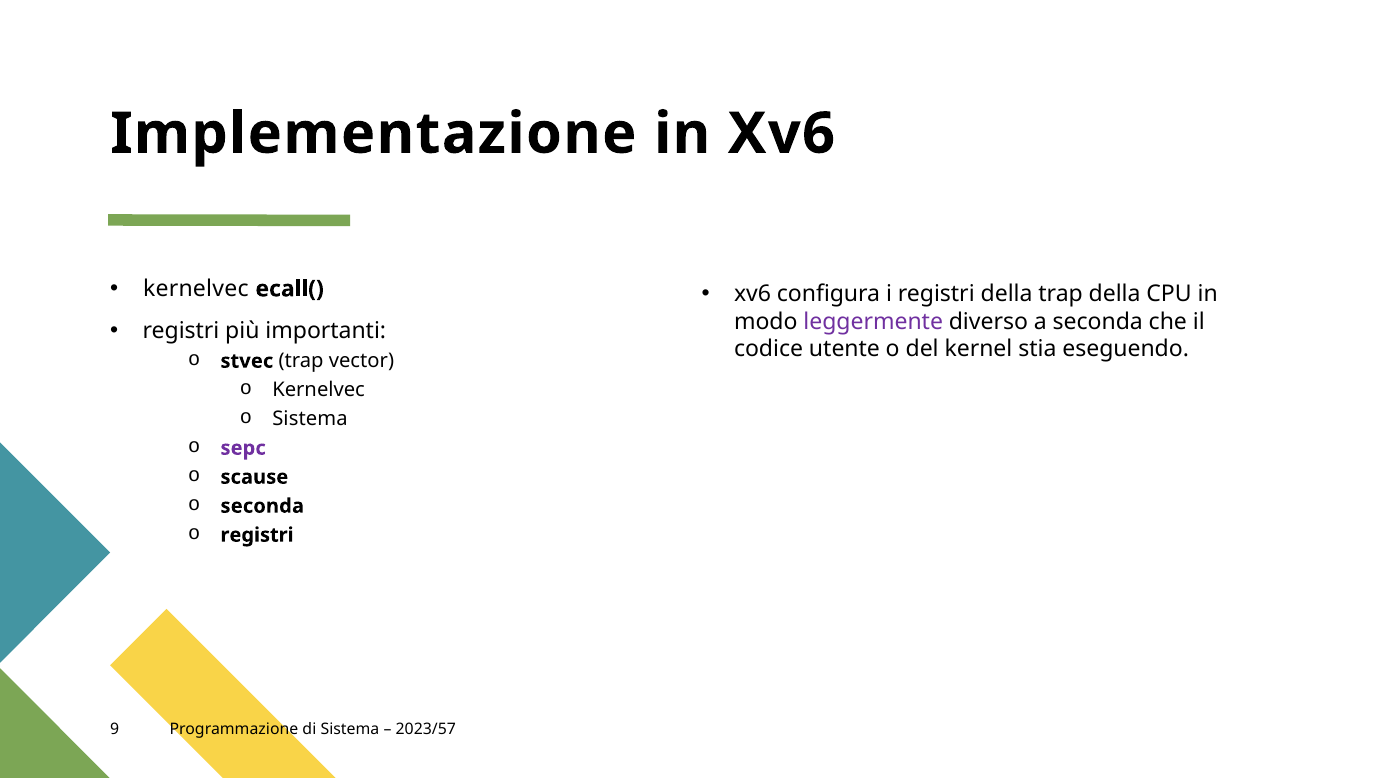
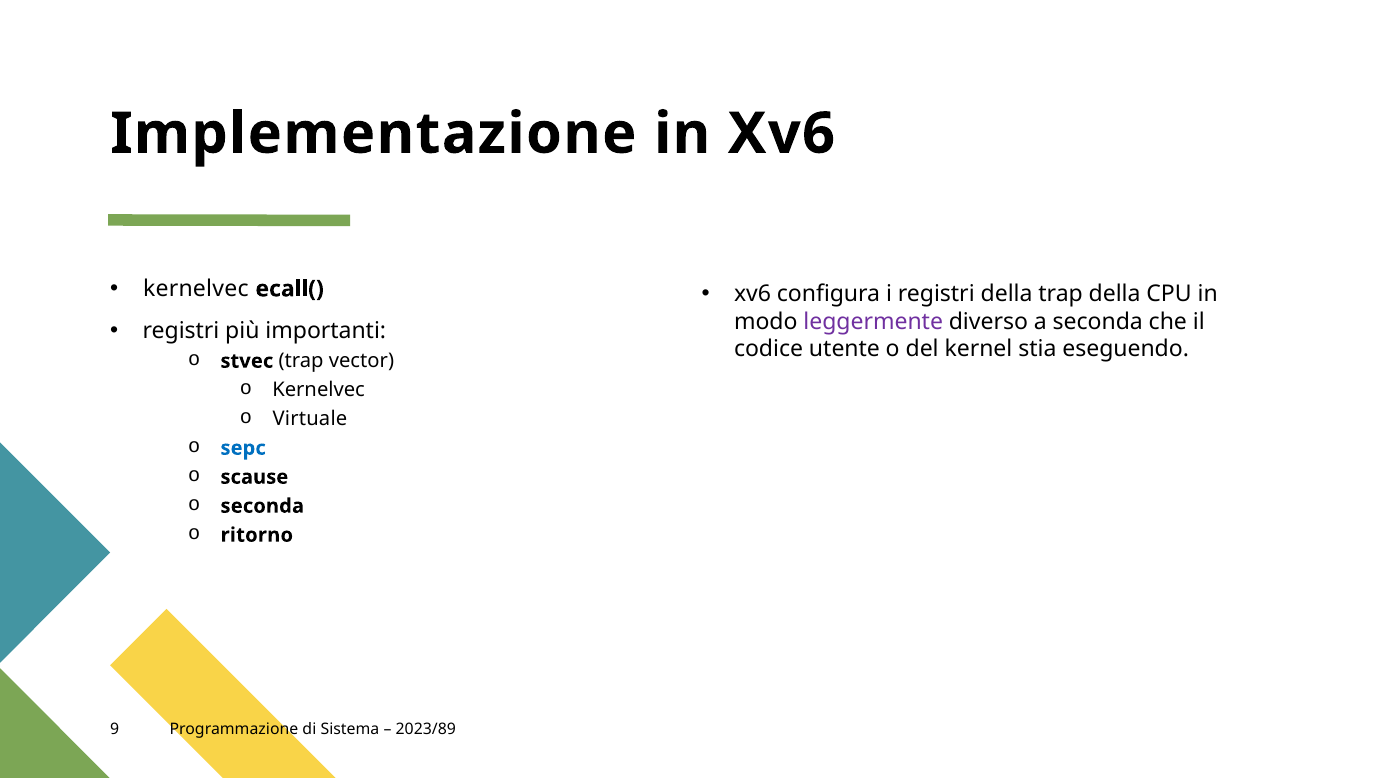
o Sistema: Sistema -> Virtuale
sepc colour: purple -> blue
o registri: registri -> ritorno
2023/57: 2023/57 -> 2023/89
